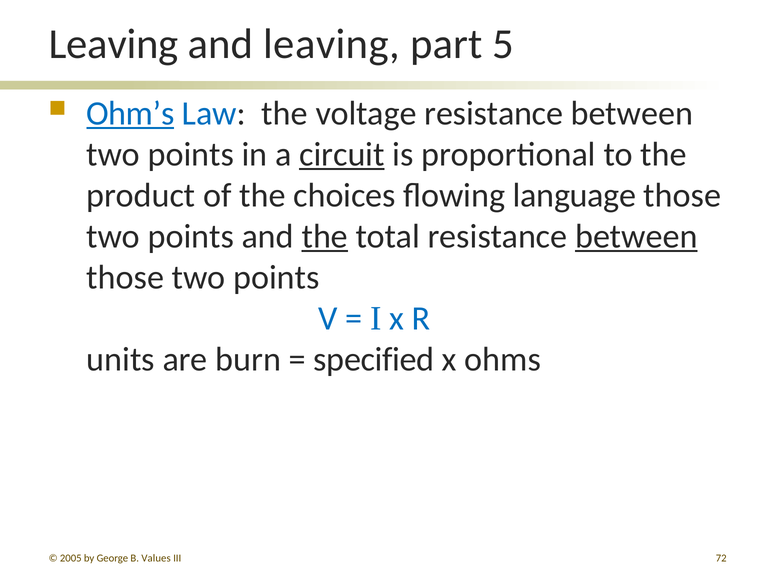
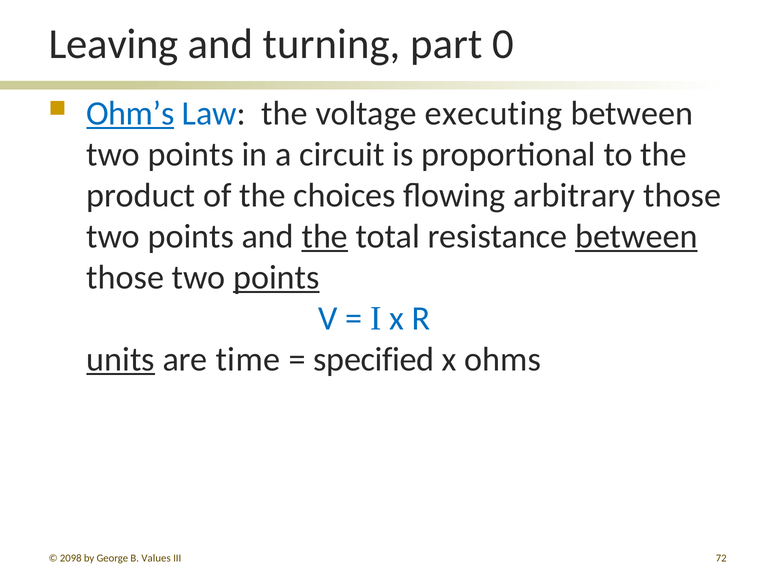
and leaving: leaving -> turning
5: 5 -> 0
voltage resistance: resistance -> executing
circuit underline: present -> none
language: language -> arbitrary
points at (276, 277) underline: none -> present
units underline: none -> present
burn: burn -> time
2005: 2005 -> 2098
